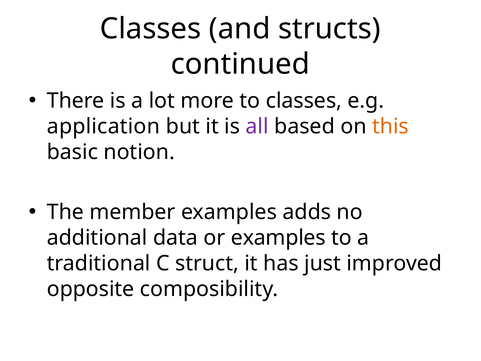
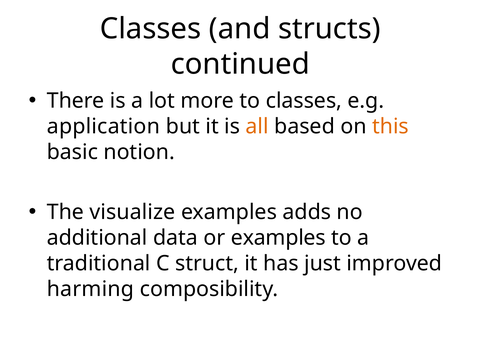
all colour: purple -> orange
member: member -> visualize
opposite: opposite -> harming
